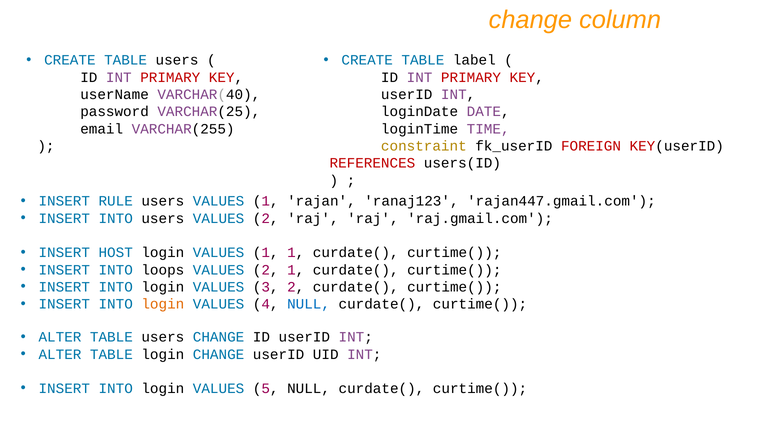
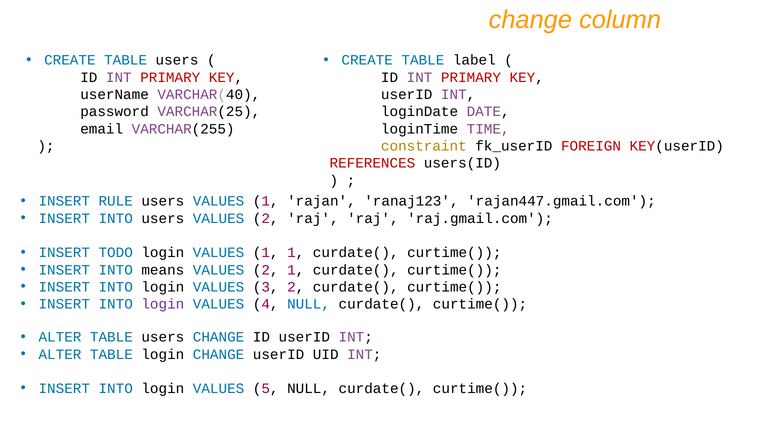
HOST: HOST -> TODO
loops: loops -> means
login at (163, 304) colour: orange -> purple
